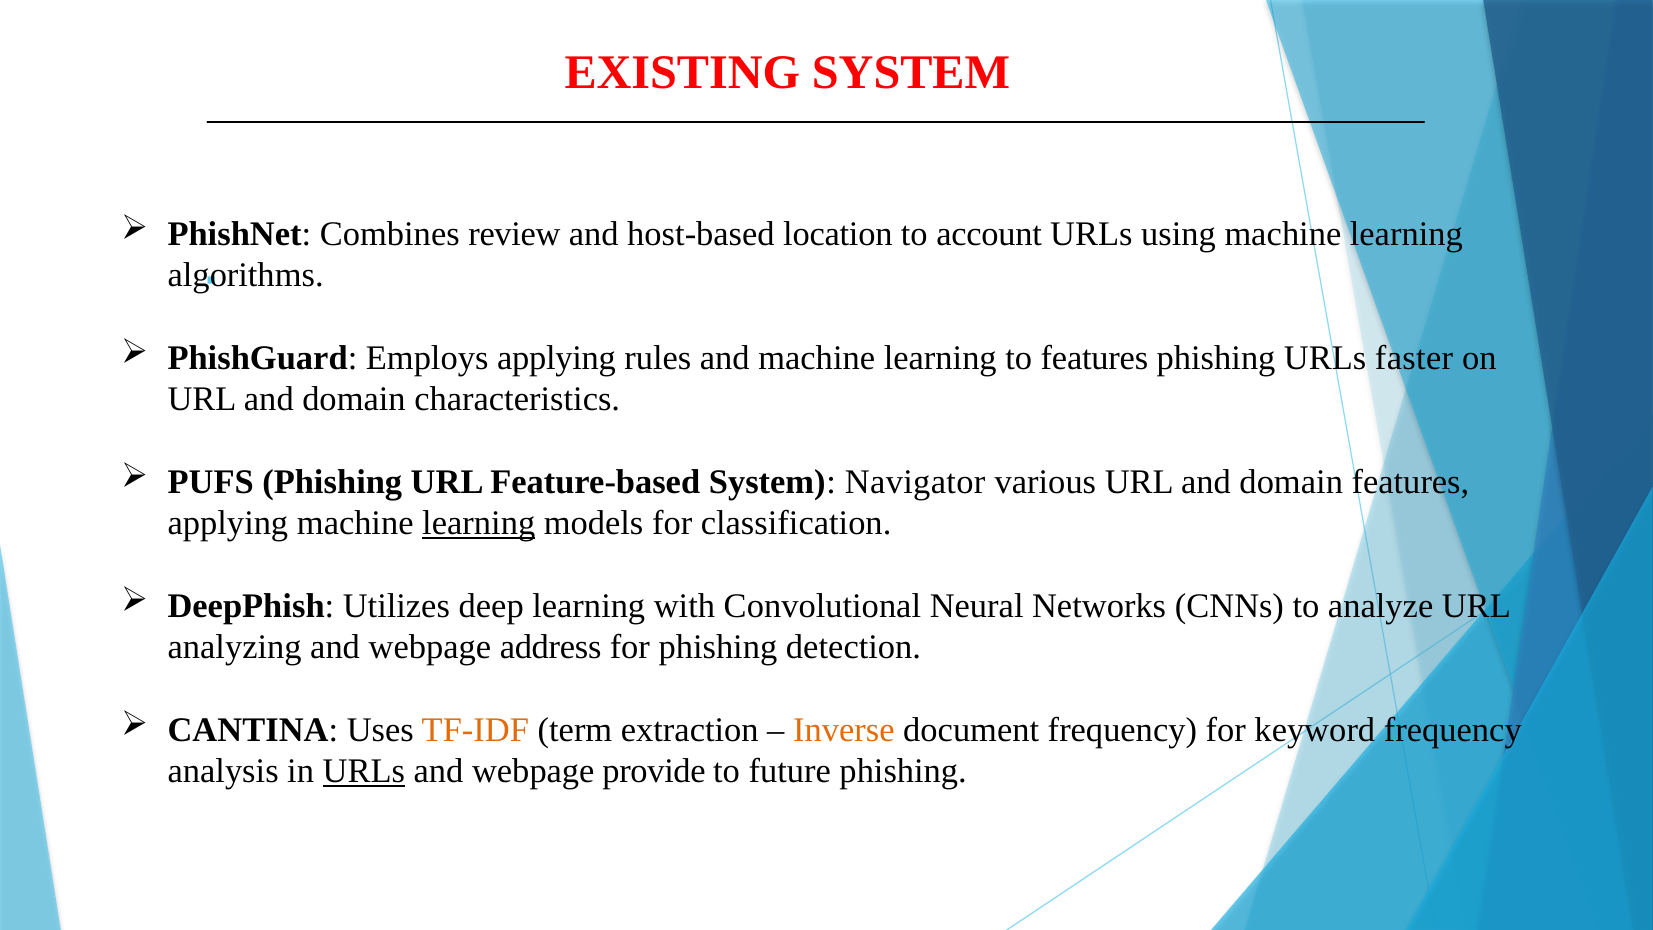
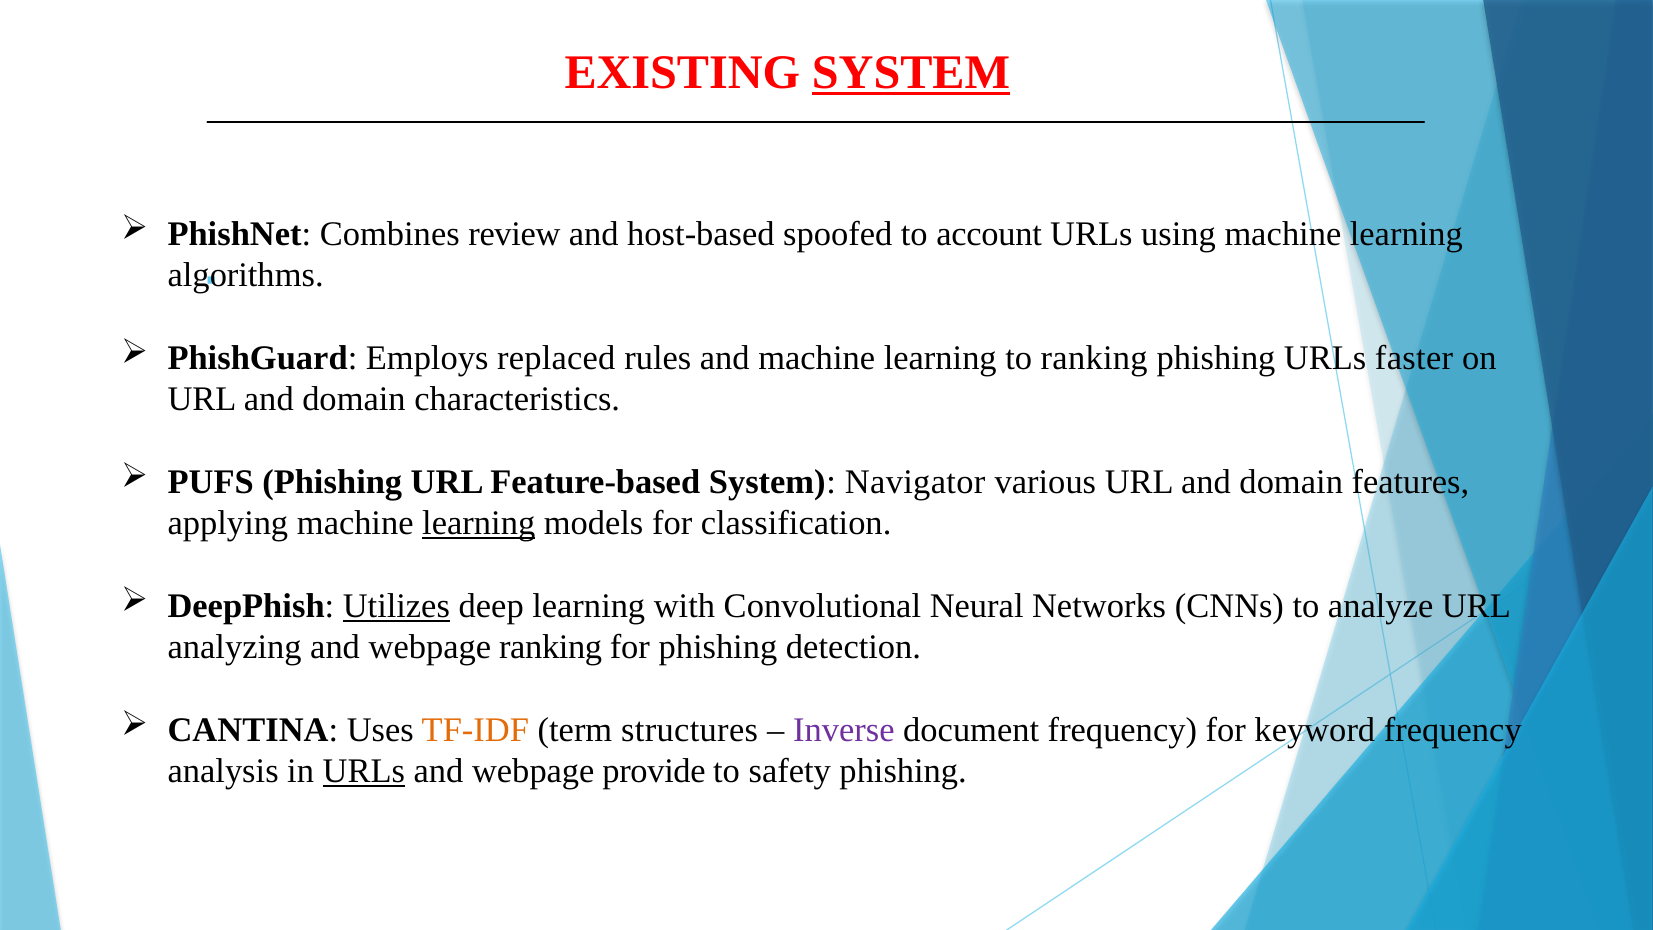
SYSTEM at (911, 73) underline: none -> present
location: location -> spoofed
Employs applying: applying -> replaced
to features: features -> ranking
Utilizes underline: none -> present
webpage address: address -> ranking
extraction: extraction -> structures
Inverse colour: orange -> purple
future: future -> safety
